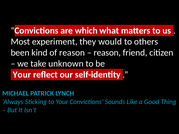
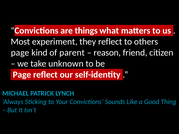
which: which -> things
they would: would -> reflect
been at (20, 53): been -> page
of reason: reason -> parent
Your at (22, 75): Your -> Page
